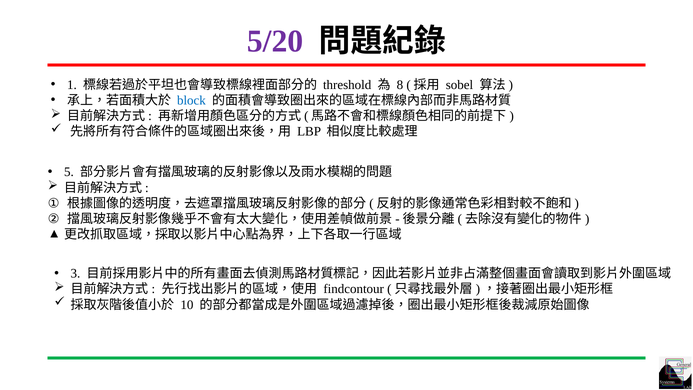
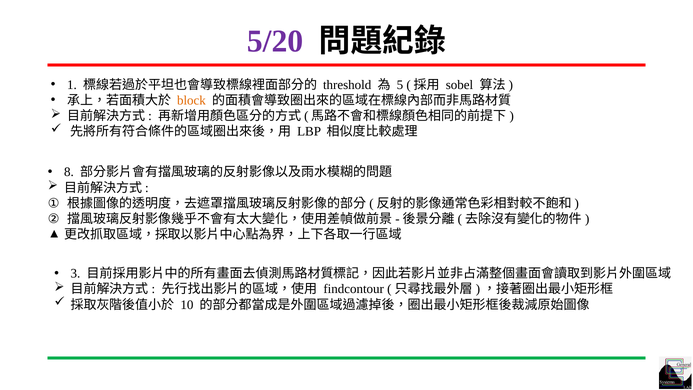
8: 8 -> 5
block colour: blue -> orange
5: 5 -> 8
